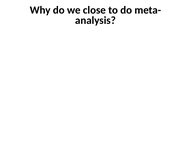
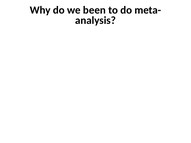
close: close -> been
